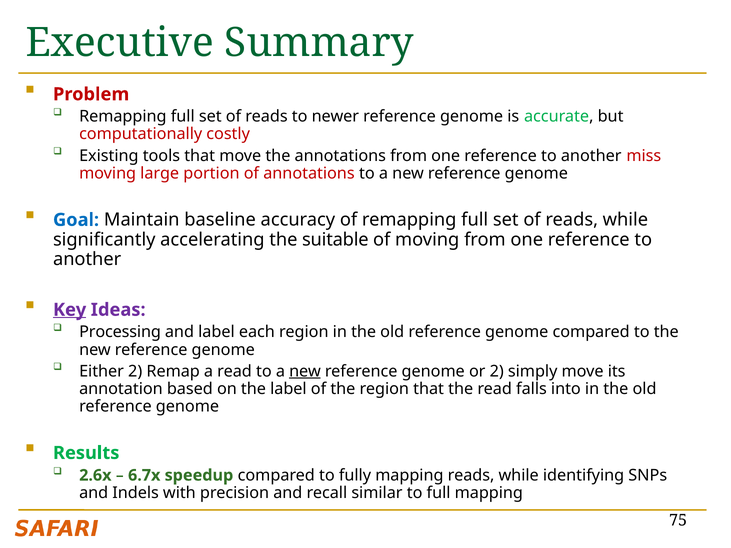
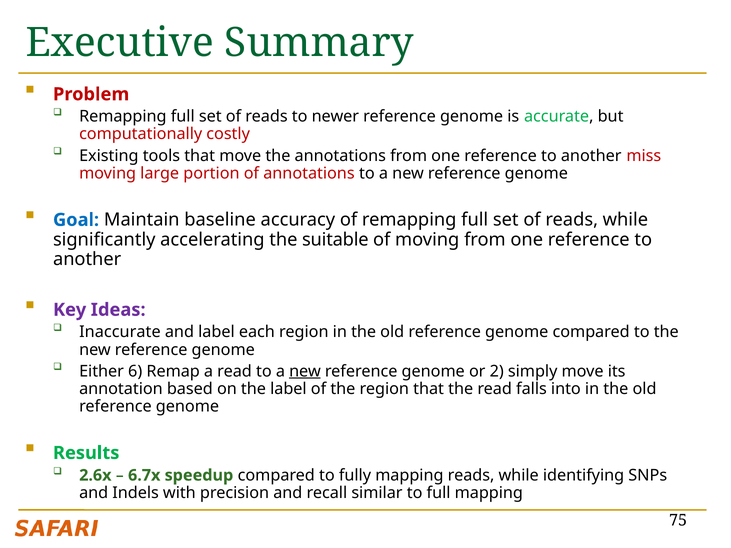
Key underline: present -> none
Processing: Processing -> Inaccurate
Either 2: 2 -> 6
